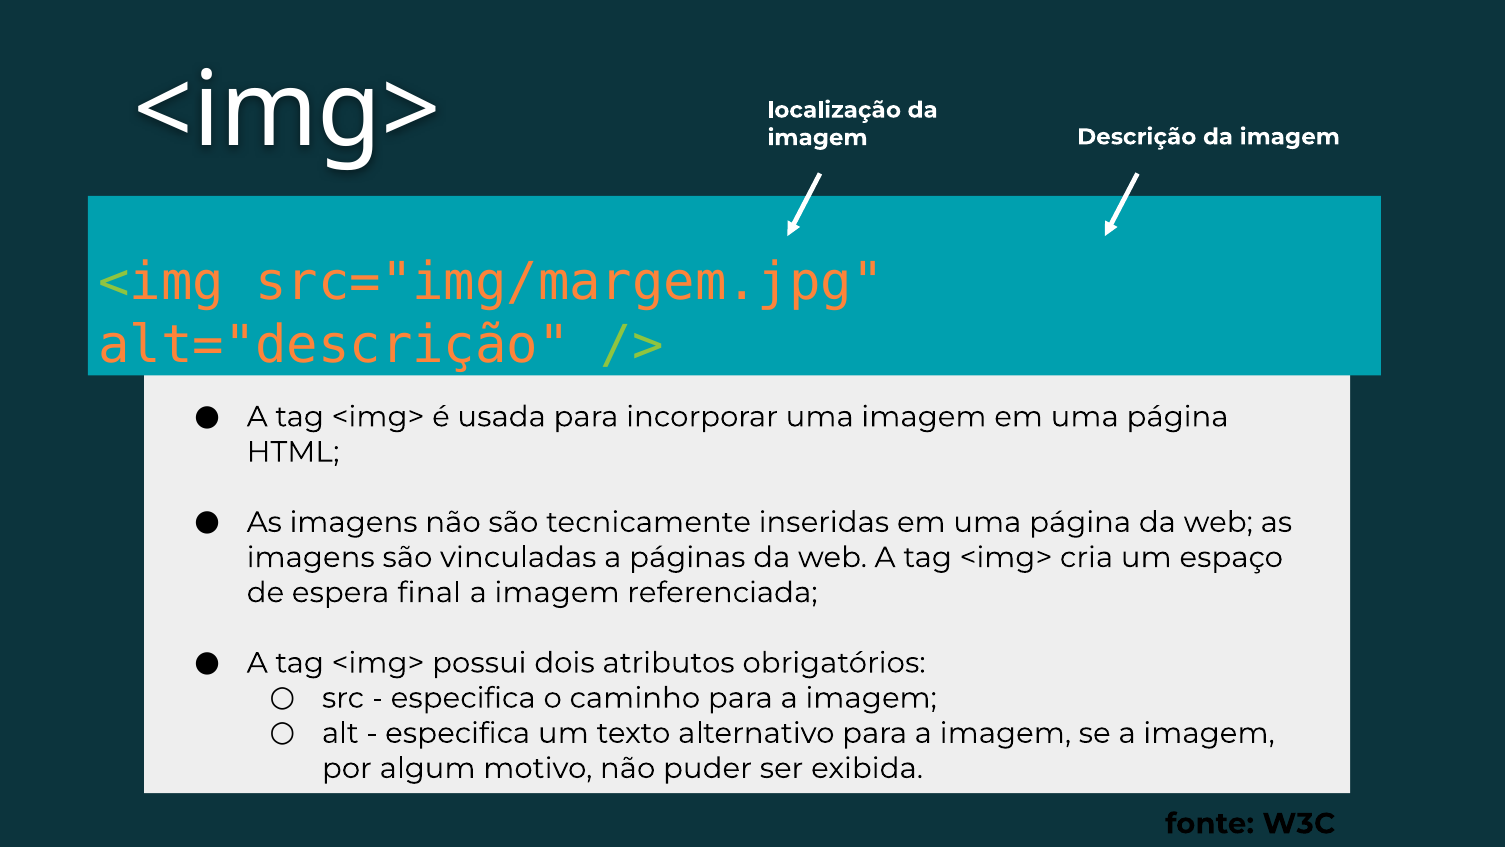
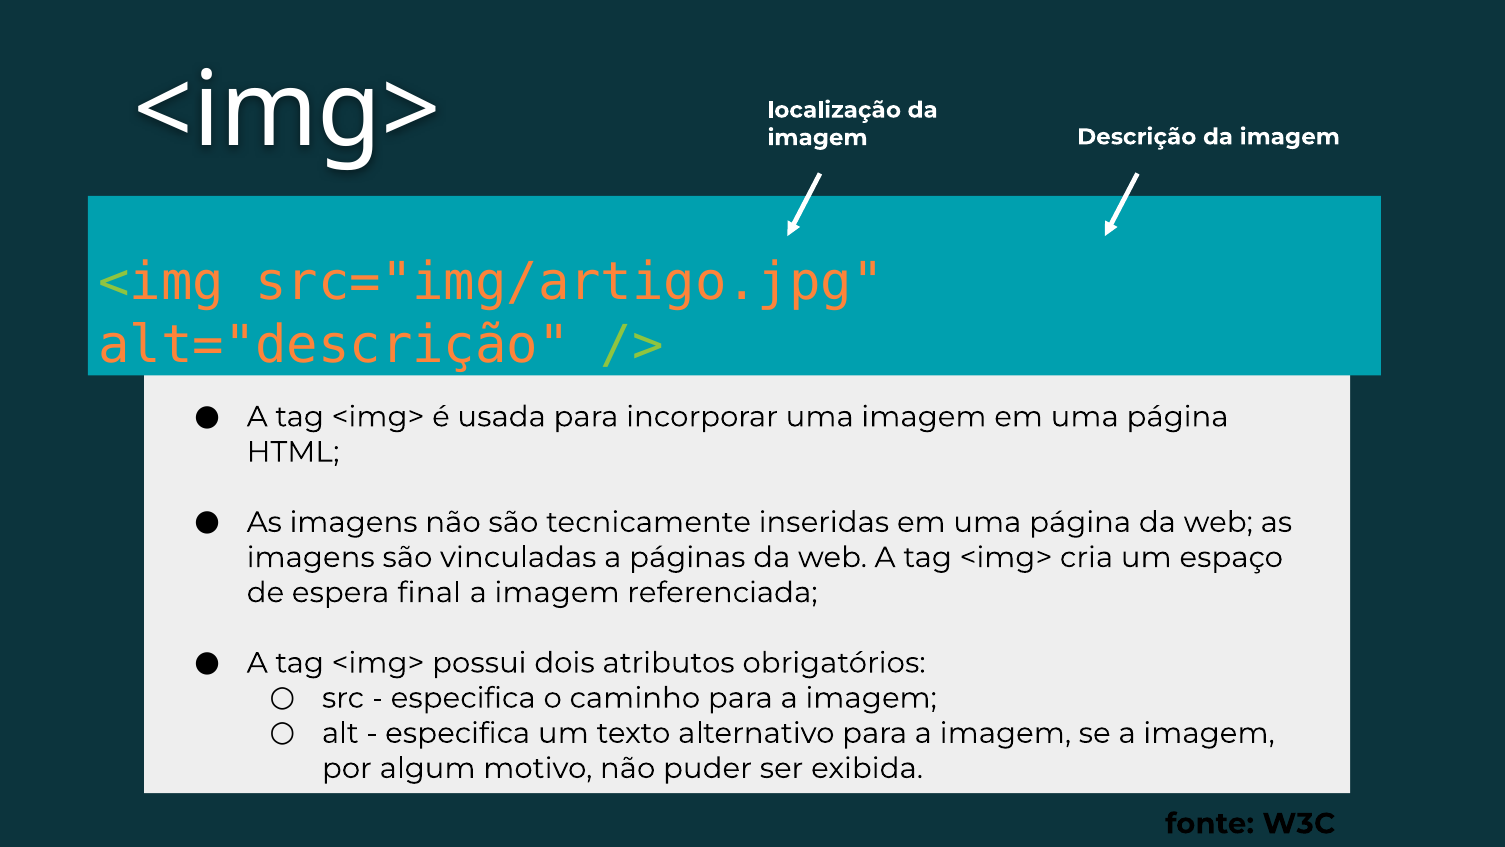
src="img/margem.jpg: src="img/margem.jpg -> src="img/artigo.jpg
